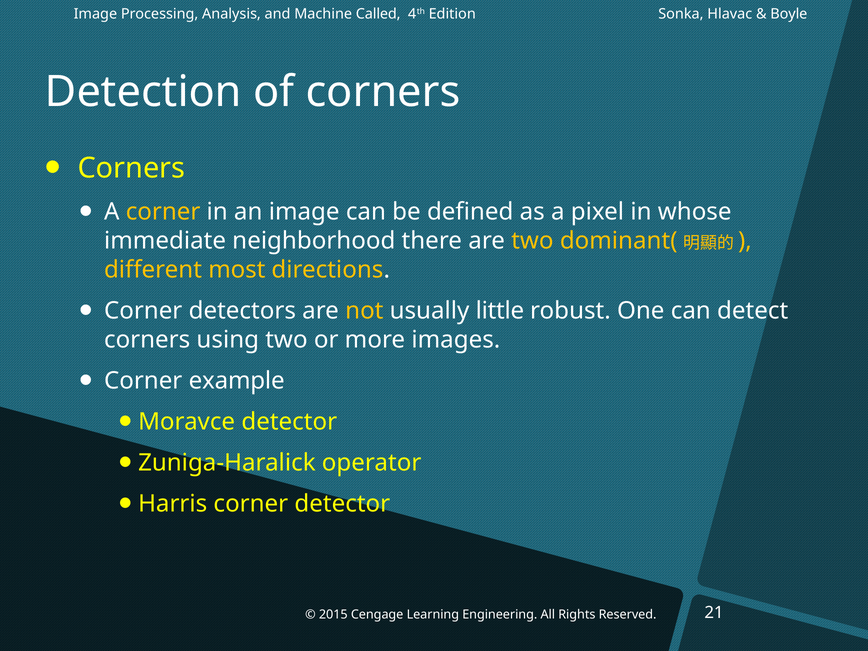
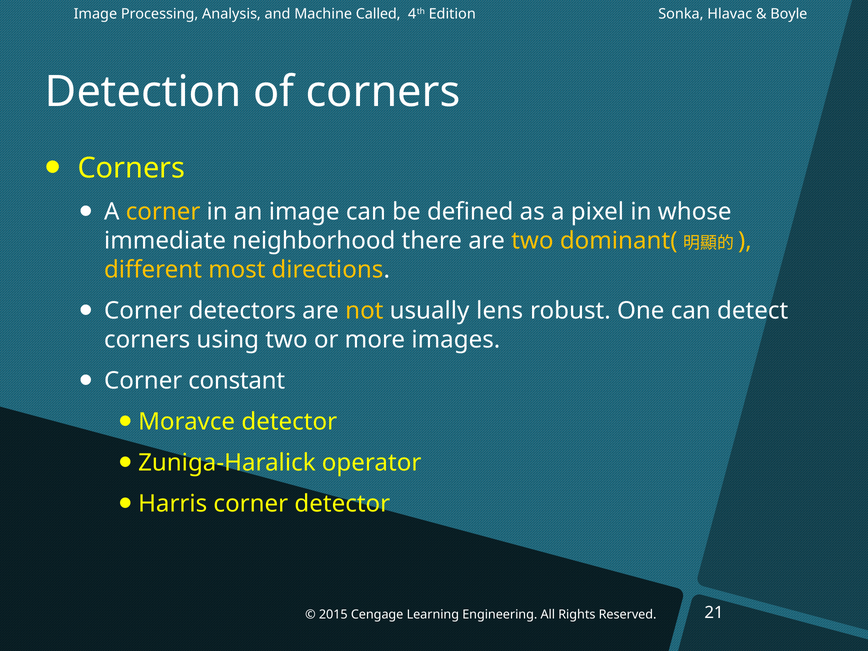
little: little -> lens
example: example -> constant
